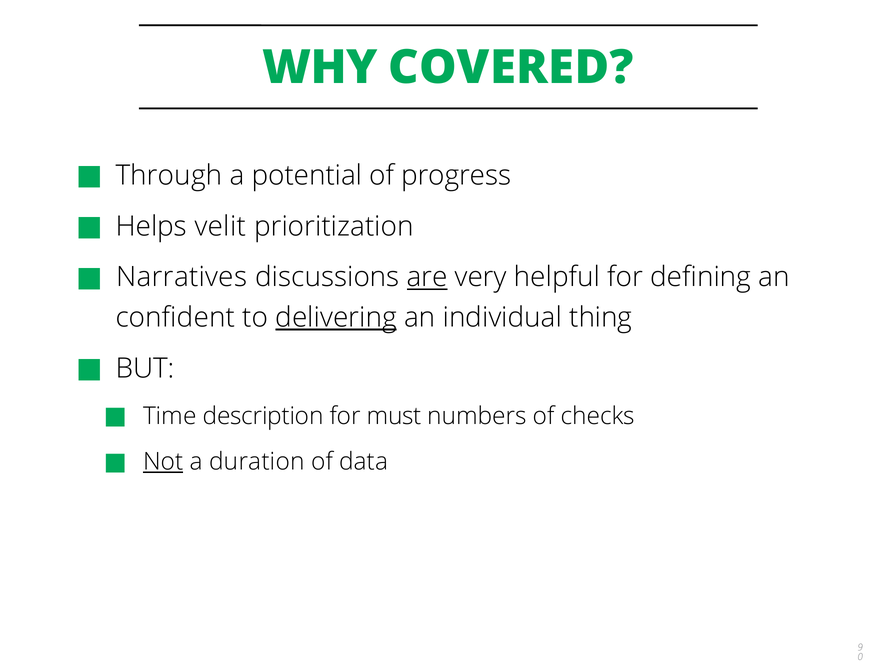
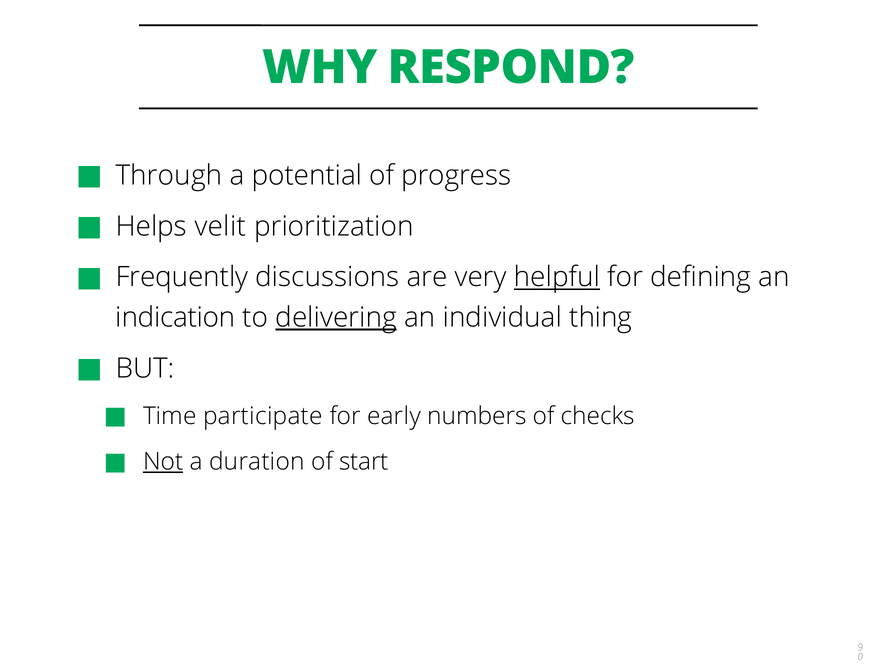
COVERED: COVERED -> RESPOND
Narratives: Narratives -> Frequently
are underline: present -> none
helpful underline: none -> present
confident: confident -> indication
description: description -> participate
must: must -> early
data: data -> start
